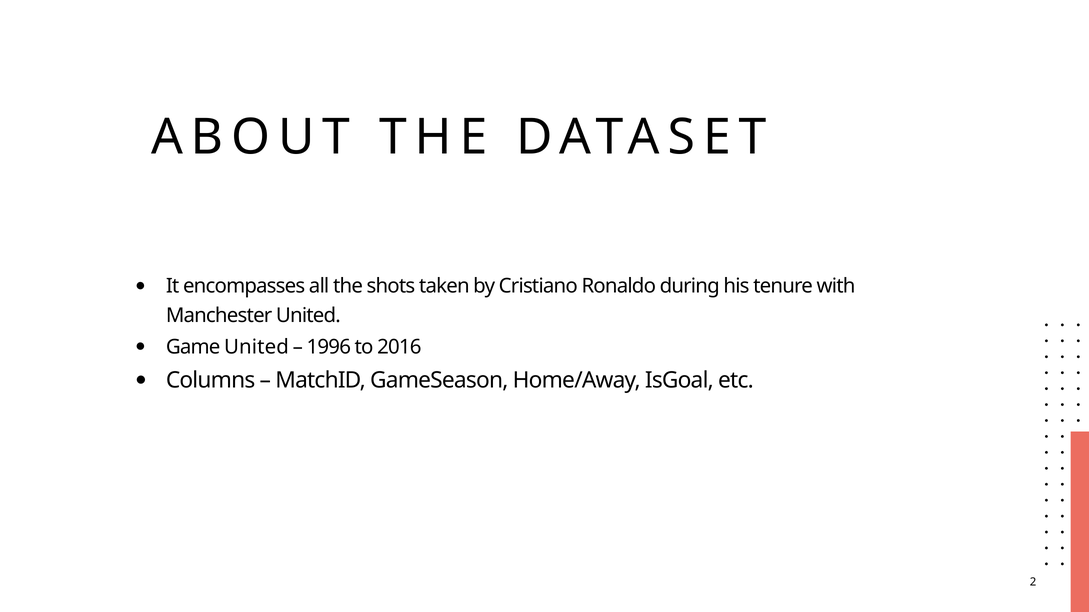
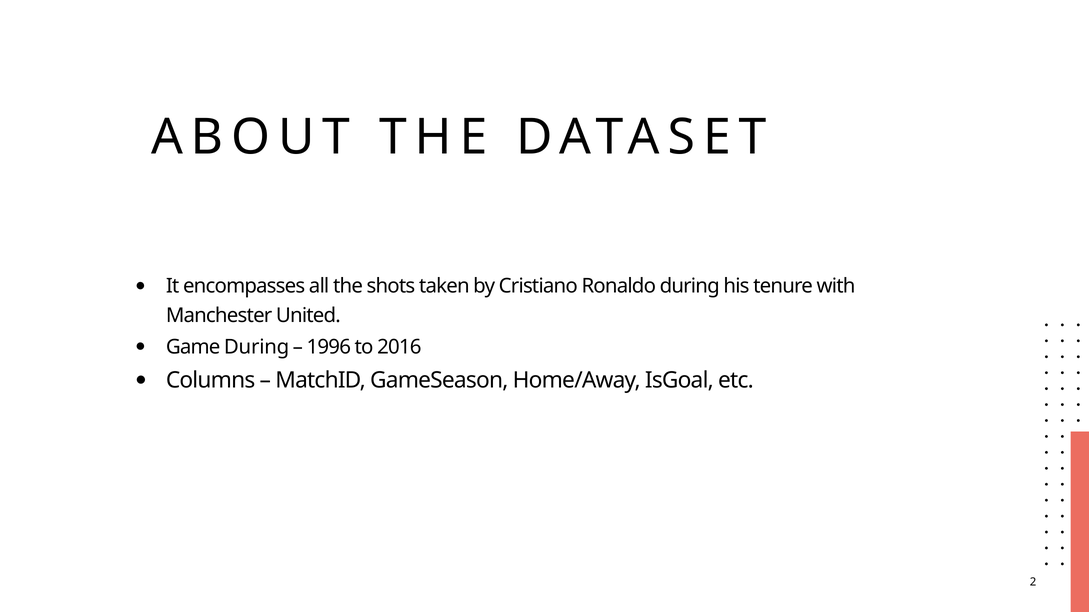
Game United: United -> During
